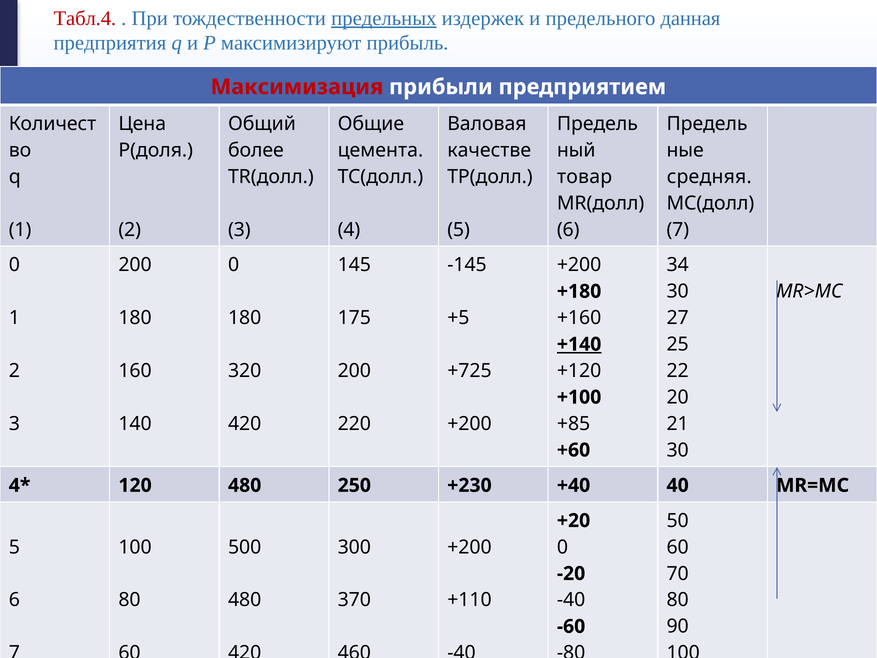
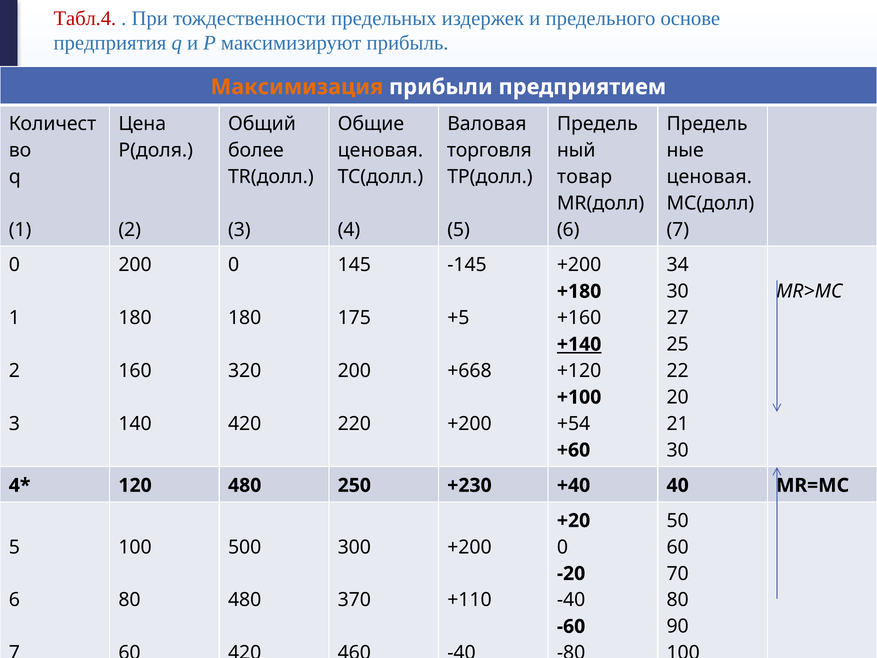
предельных underline: present -> none
данная: данная -> основе
Максимизация colour: red -> orange
цемента at (380, 150): цемента -> ценовая
качестве: качестве -> торговля
средняя at (709, 177): средняя -> ценовая
+725: +725 -> +668
+85: +85 -> +54
